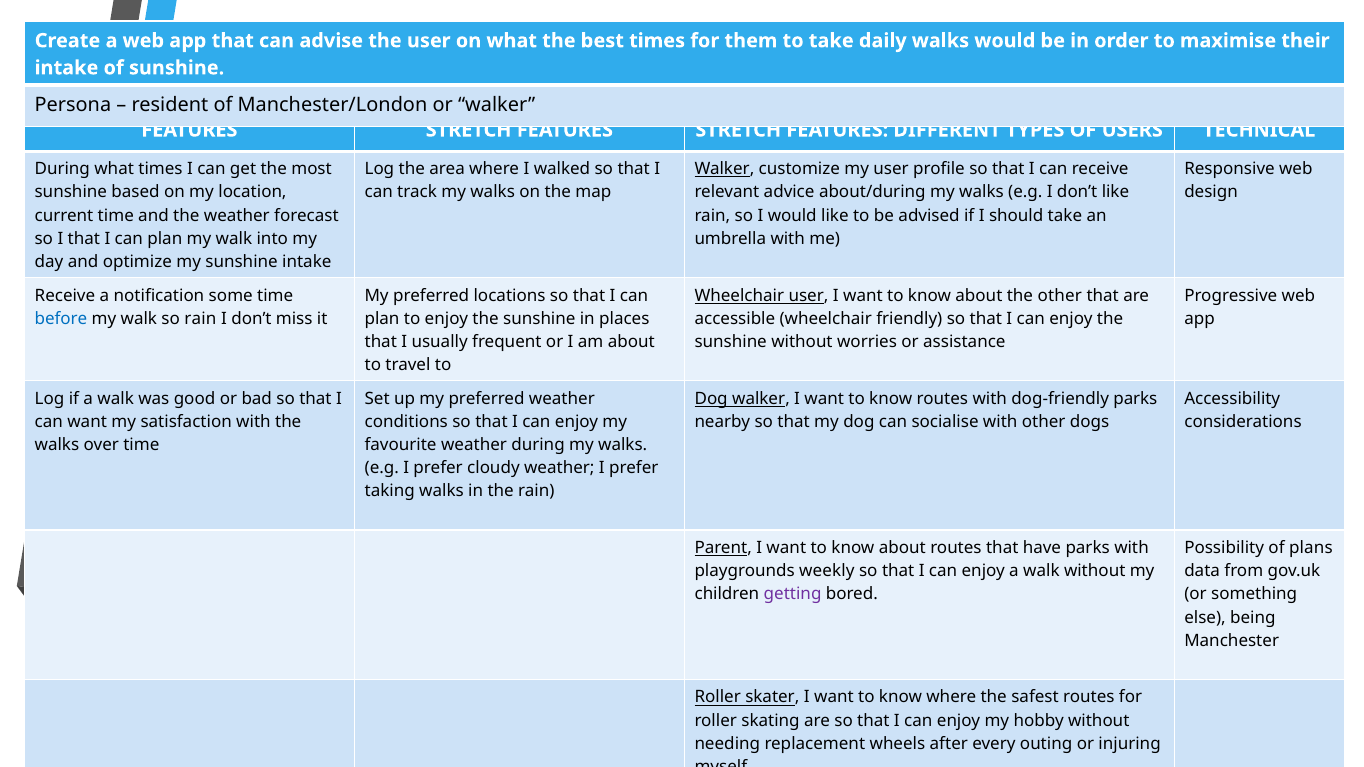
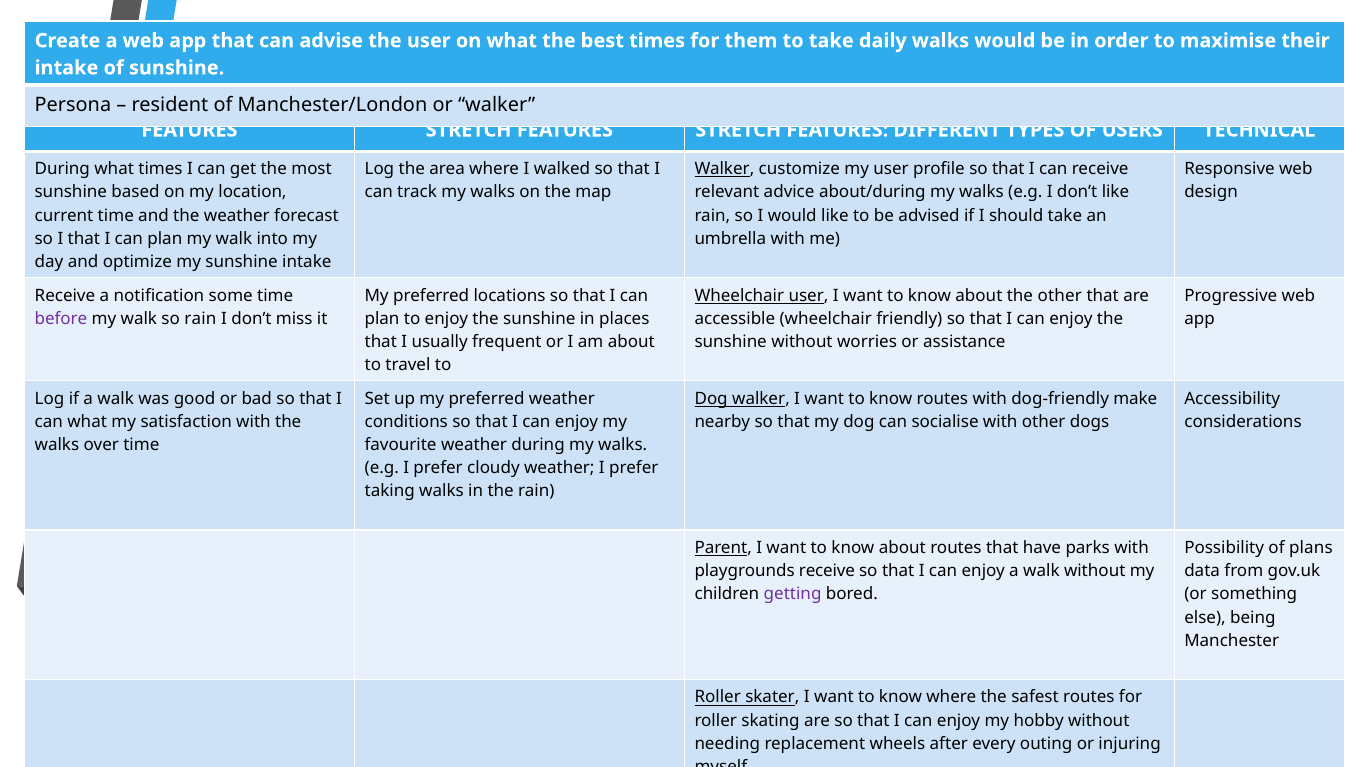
before colour: blue -> purple
dog-friendly parks: parks -> make
can want: want -> what
playgrounds weekly: weekly -> receive
